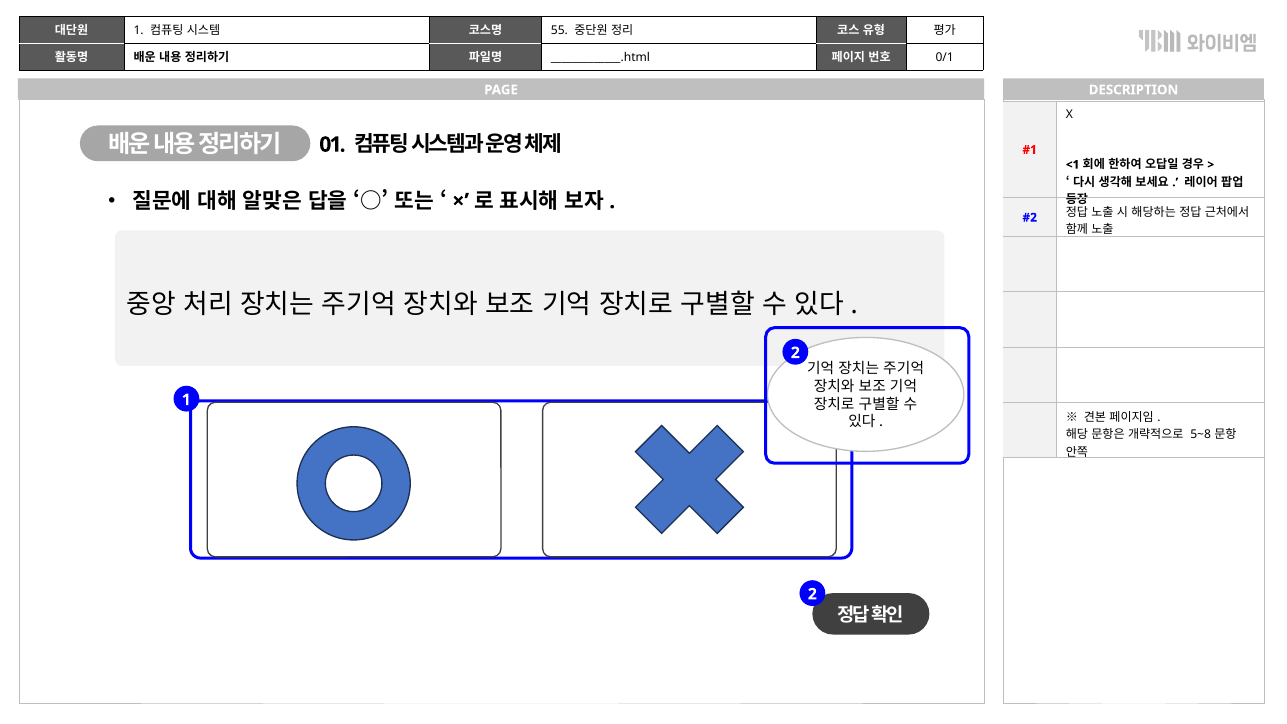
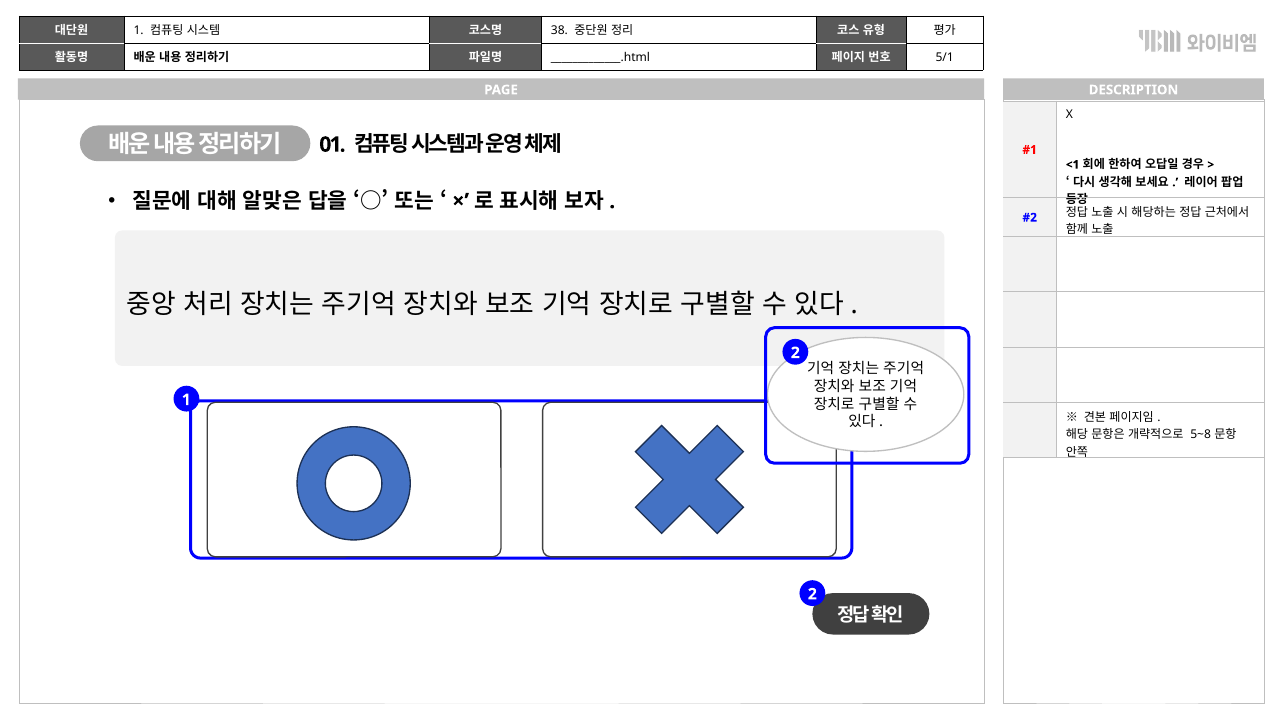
55: 55 -> 38
0/1: 0/1 -> 5/1
